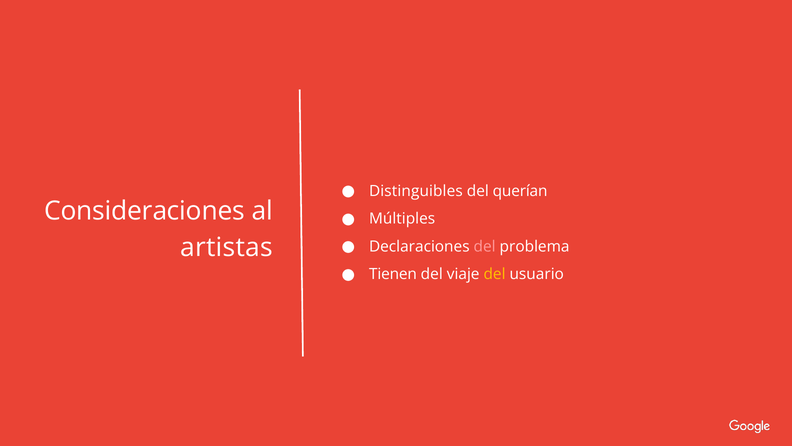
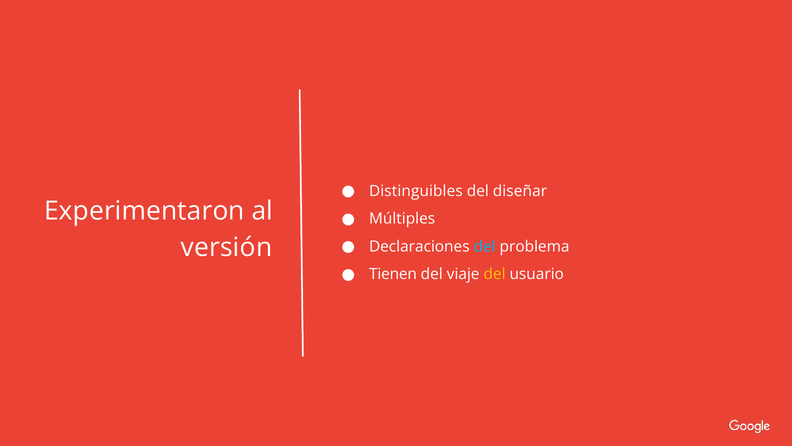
querían: querían -> diseñar
Consideraciones: Consideraciones -> Experimentaron
artistas: artistas -> versión
del at (485, 246) colour: pink -> light blue
